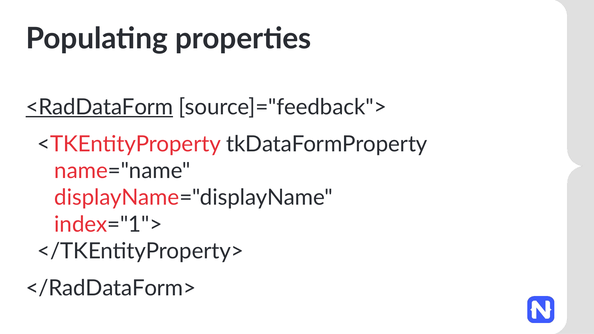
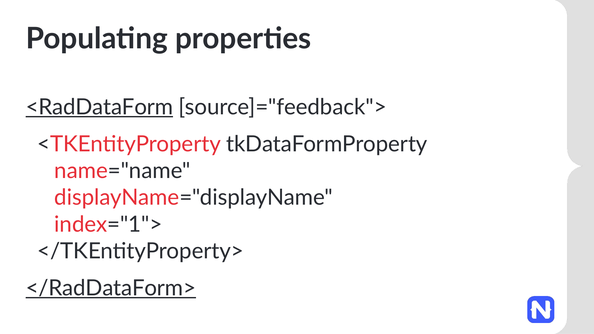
</RadDataForm> underline: none -> present
